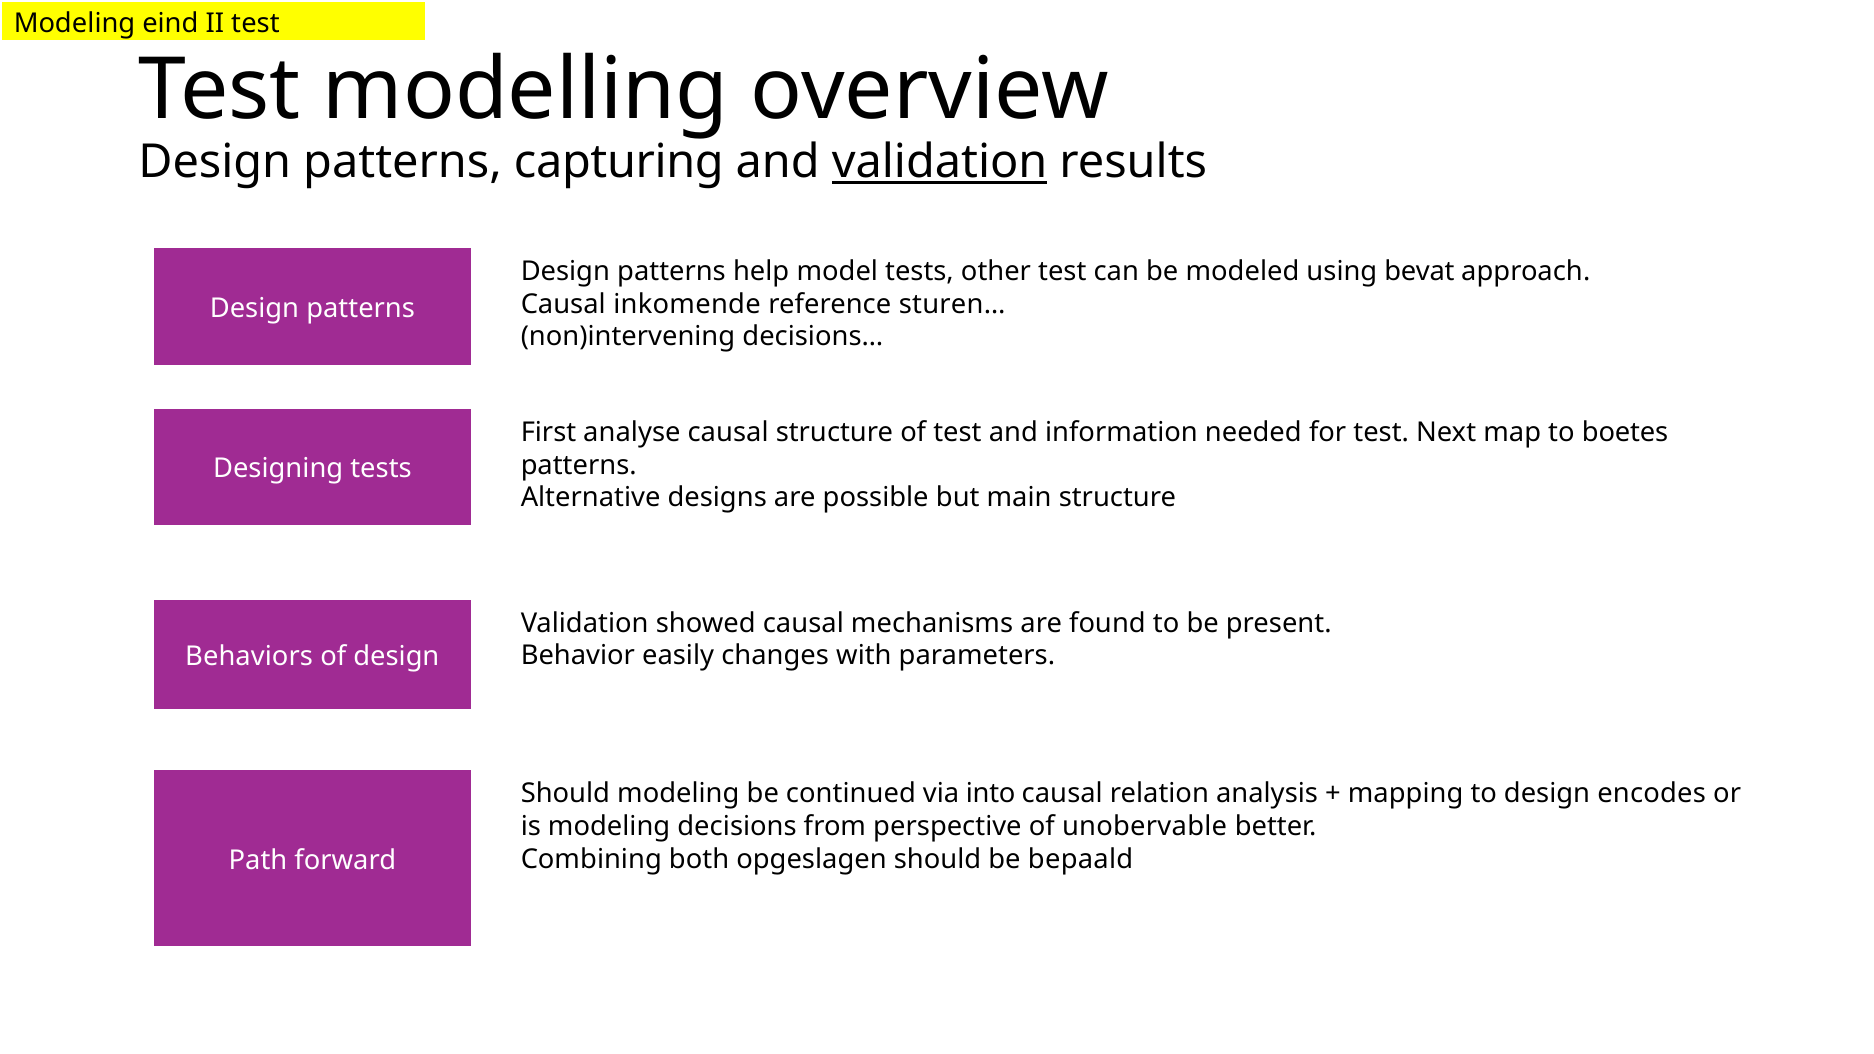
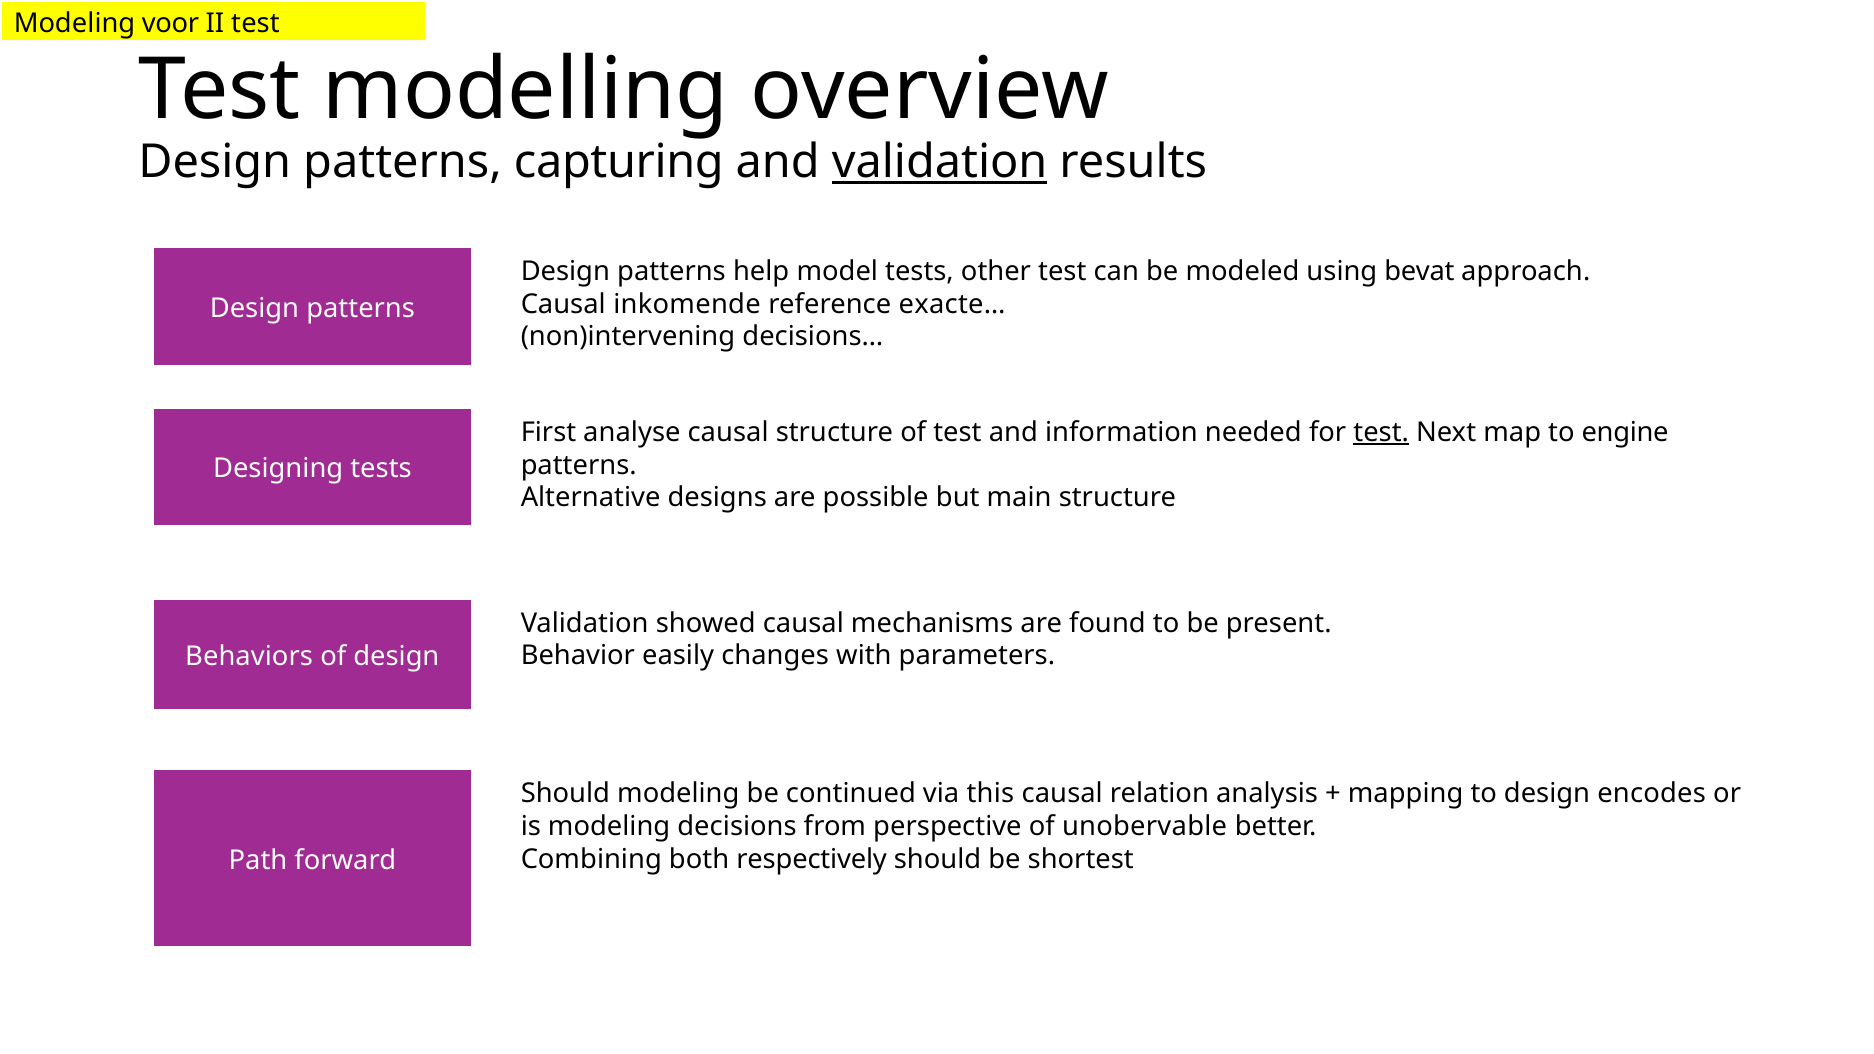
eind: eind -> voor
sturen…: sturen… -> exacte…
test at (1381, 432) underline: none -> present
boetes: boetes -> engine
into: into -> this
opgeslagen: opgeslagen -> respectively
bepaald: bepaald -> shortest
